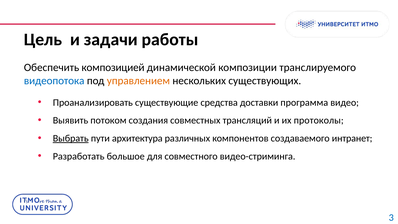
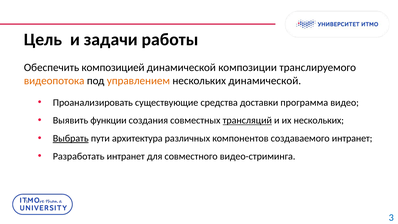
видеопотока colour: blue -> orange
нескольких существующих: существующих -> динамической
потоком: потоком -> функции
трансляций underline: none -> present
их протоколы: протоколы -> нескольких
Разработать большое: большое -> интранет
